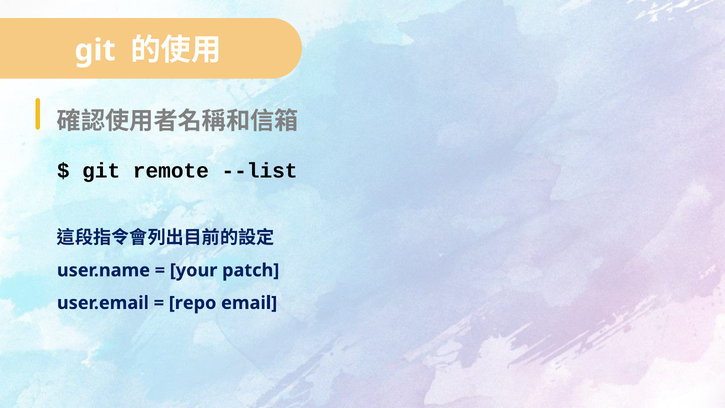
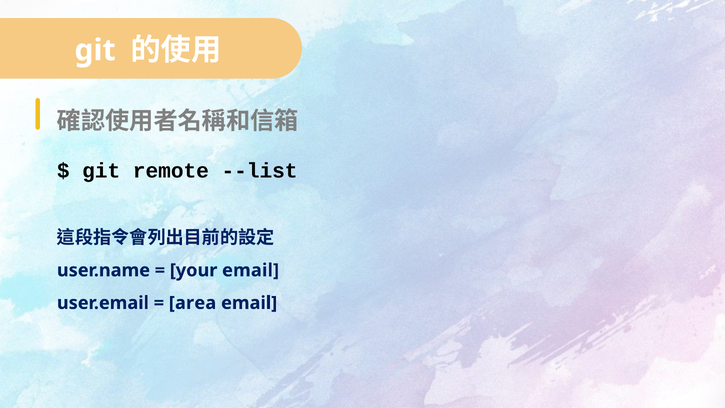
your patch: patch -> email
repo: repo -> area
